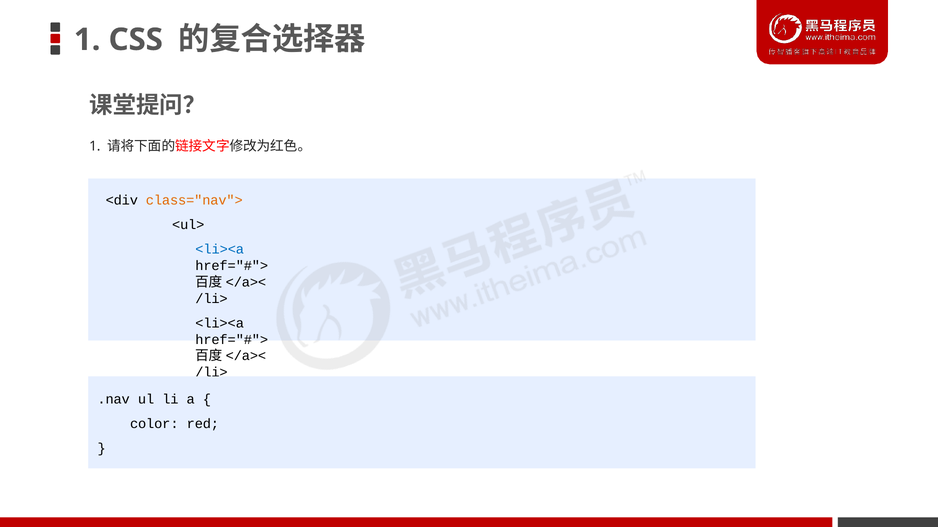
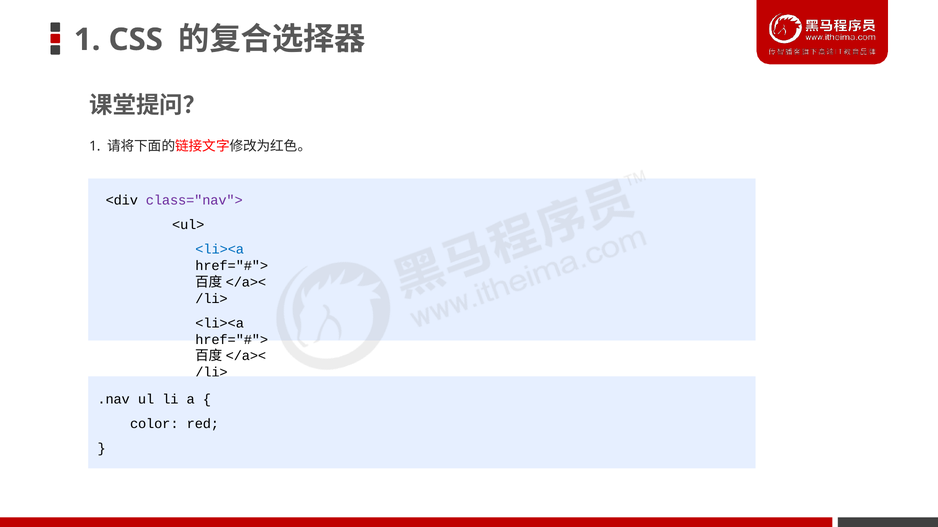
class="nav"> colour: orange -> purple
